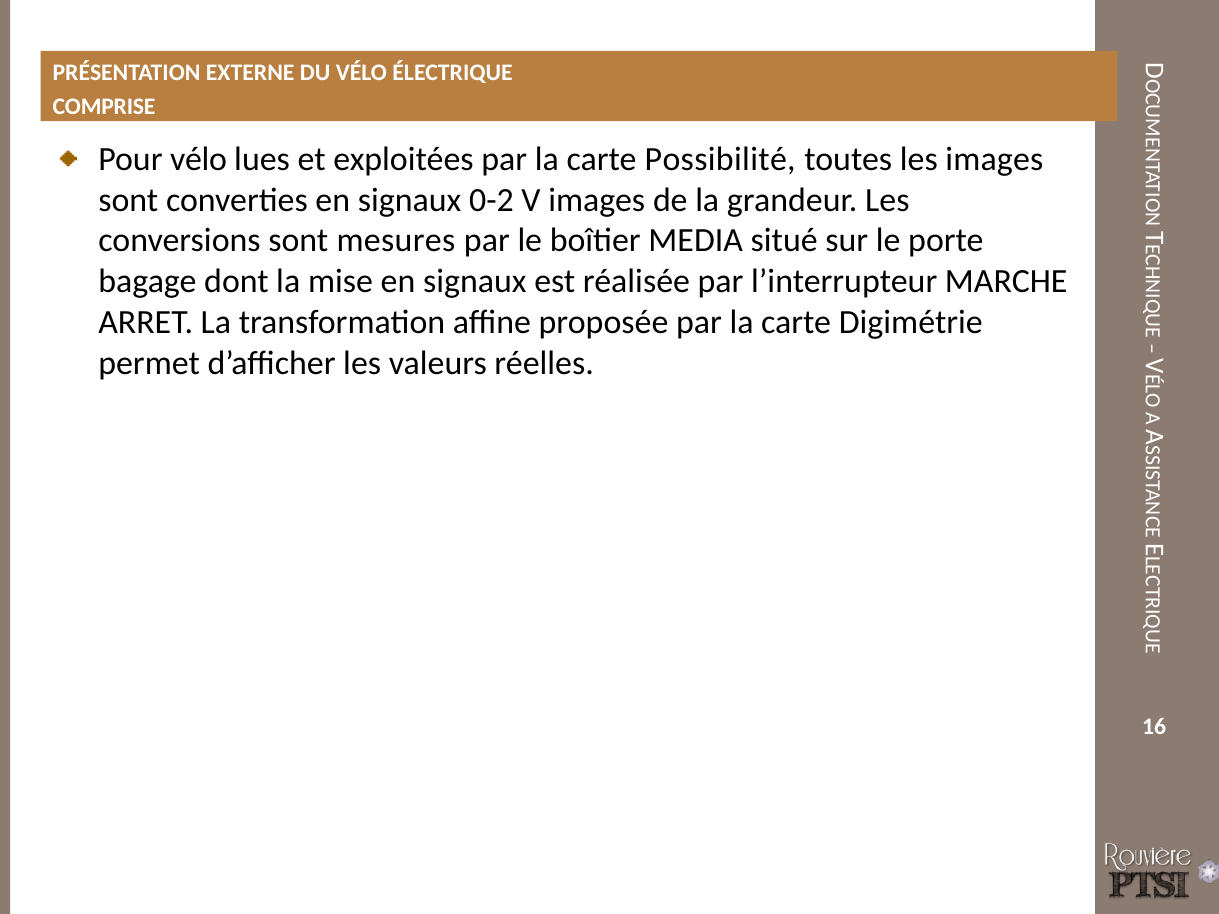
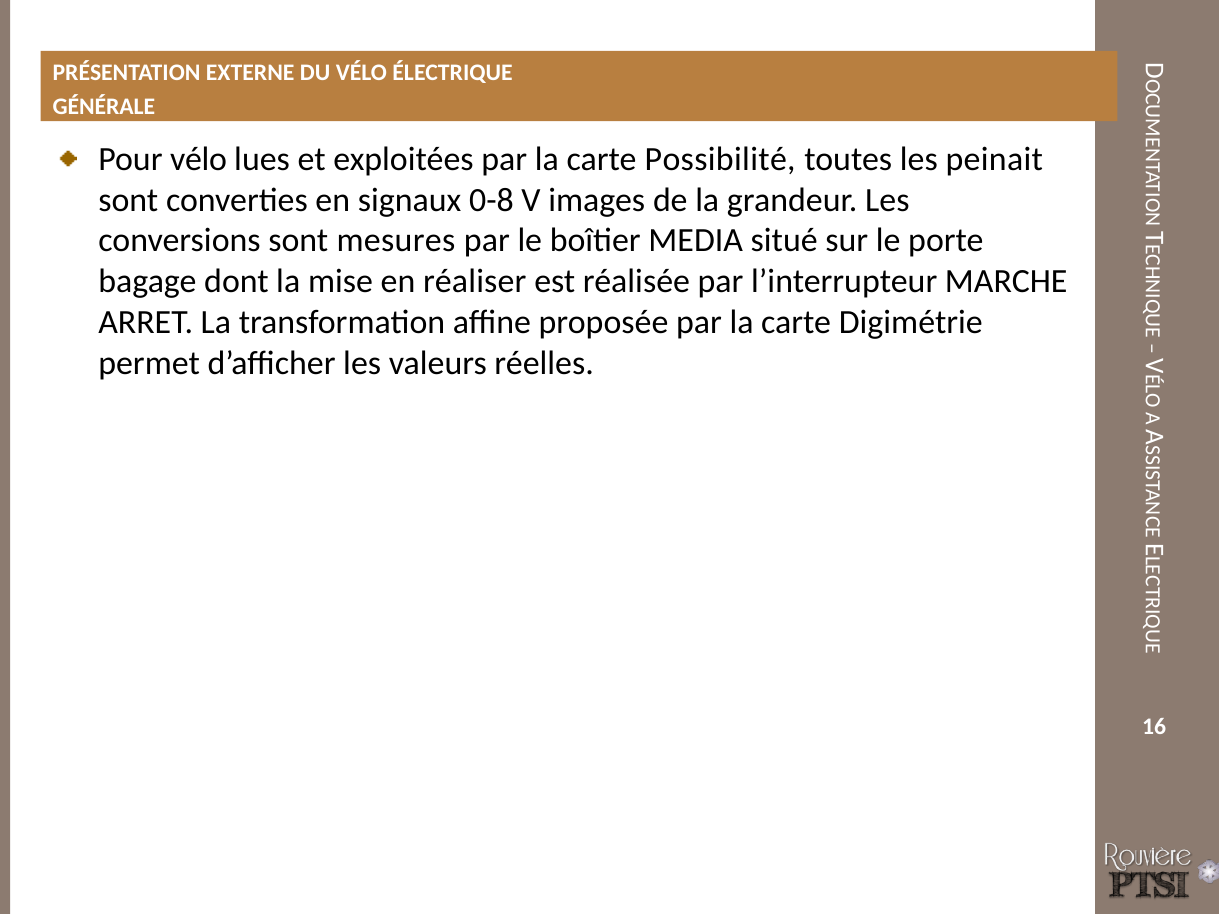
COMPRISE: COMPRISE -> GÉNÉRALE
les images: images -> peinait
0-2: 0-2 -> 0-8
mise en signaux: signaux -> réaliser
